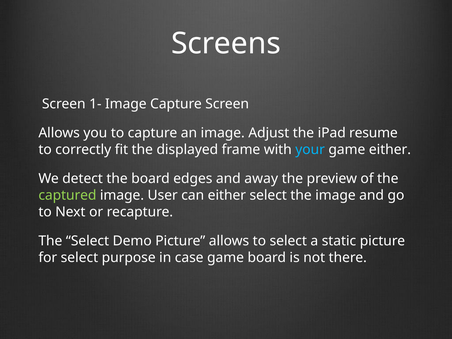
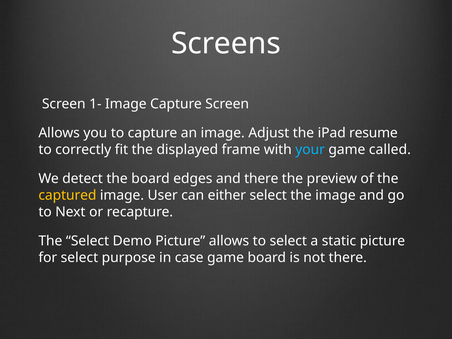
game either: either -> called
and away: away -> there
captured colour: light green -> yellow
